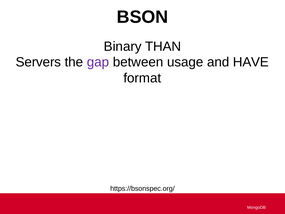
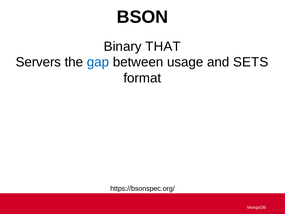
THAN: THAN -> THAT
gap colour: purple -> blue
HAVE: HAVE -> SETS
